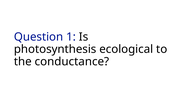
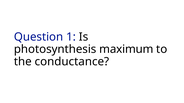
ecological: ecological -> maximum
